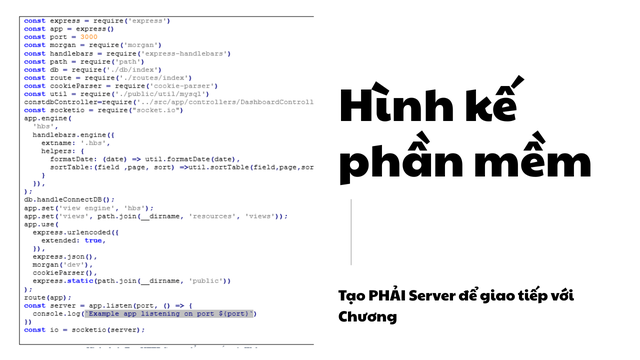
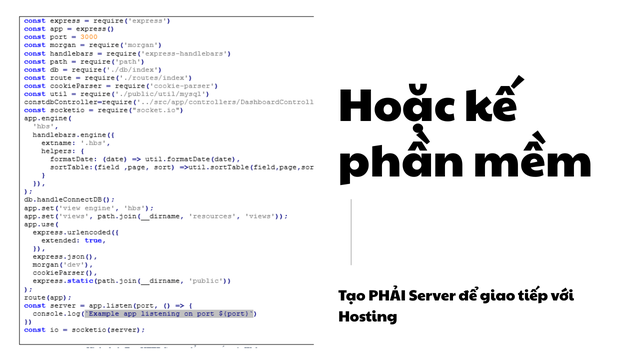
Hình: Hình -> Hoặc
Chương: Chương -> Hosting
